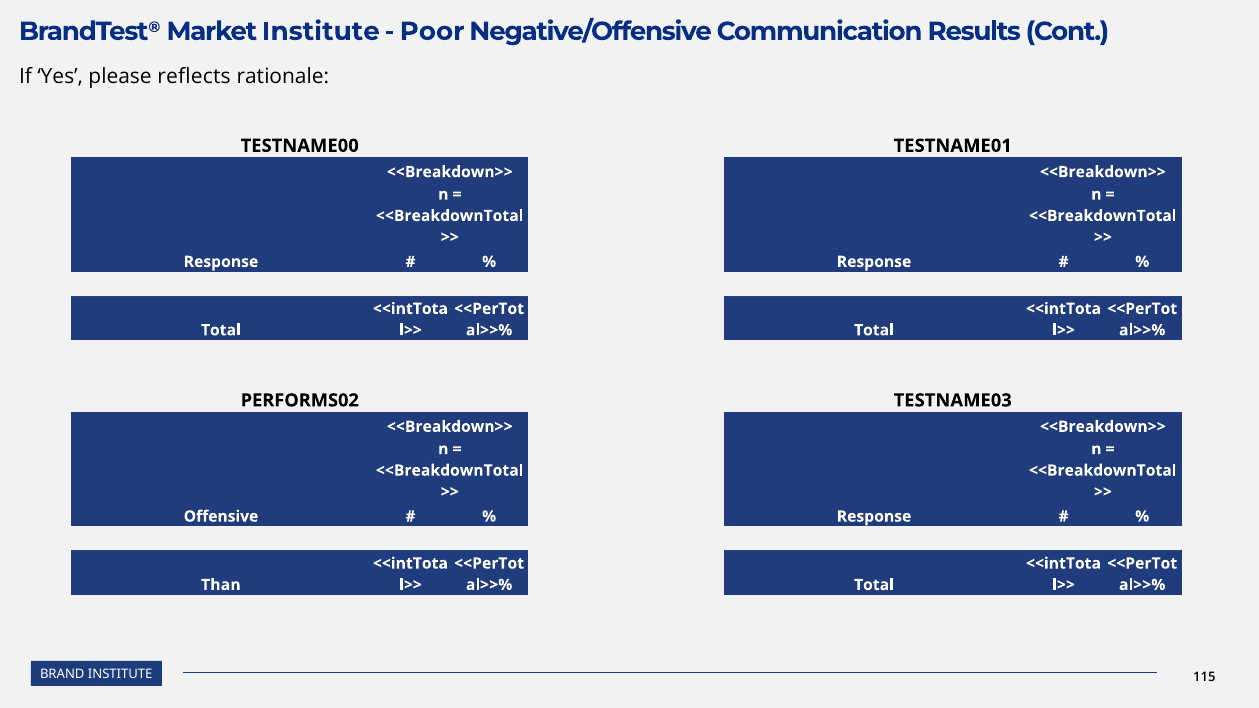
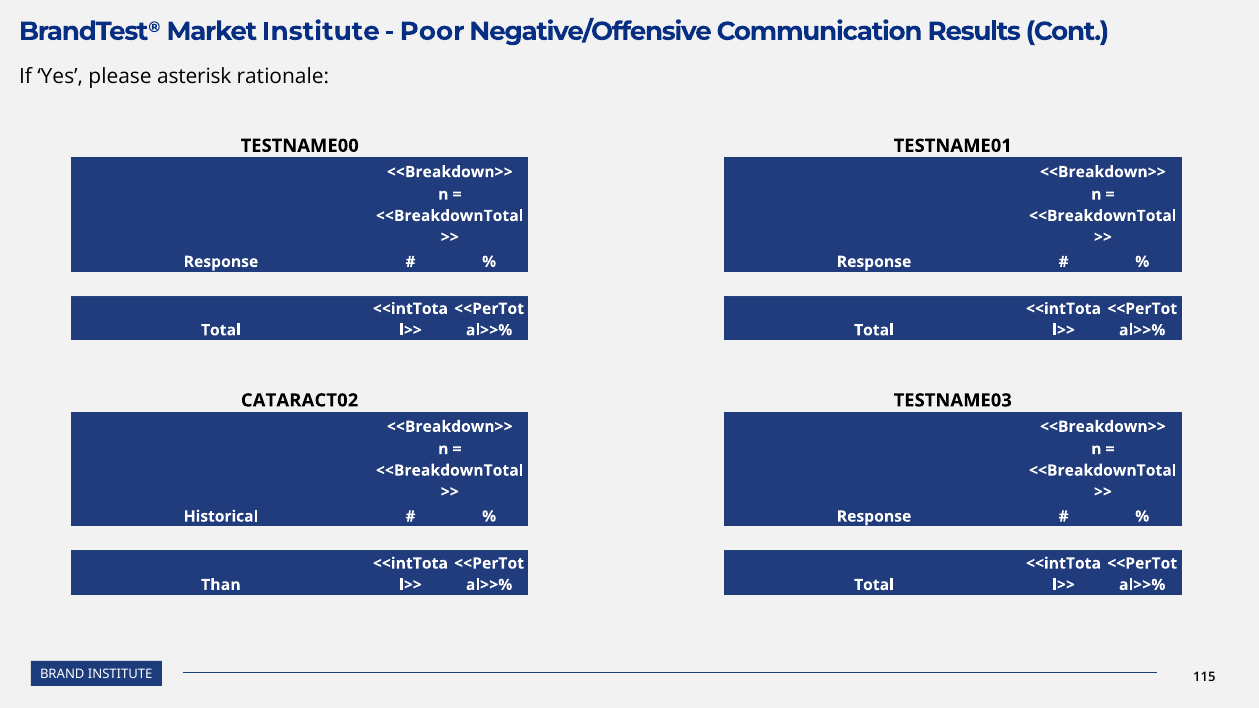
reflects: reflects -> asterisk
PERFORMS02: PERFORMS02 -> CATARACT02
Offensive: Offensive -> Historical
